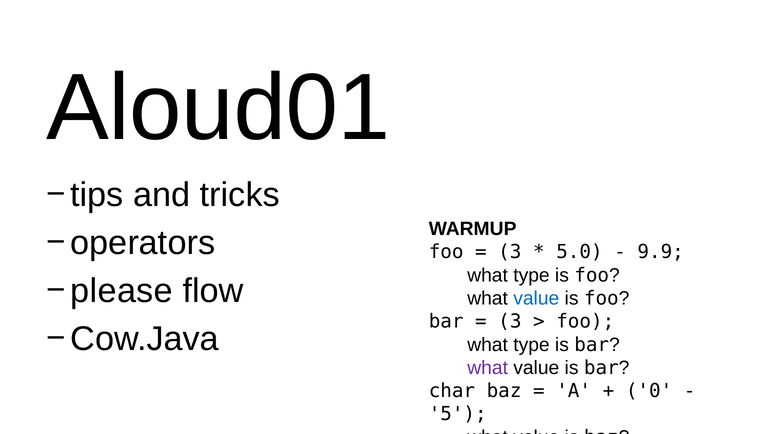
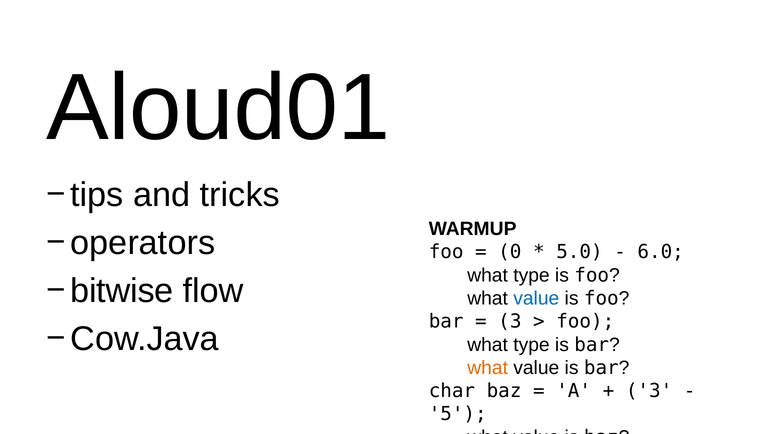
3 at (510, 252): 3 -> 0
9.9: 9.9 -> 6.0
please: please -> bitwise
what at (488, 368) colour: purple -> orange
0 at (649, 391): 0 -> 3
